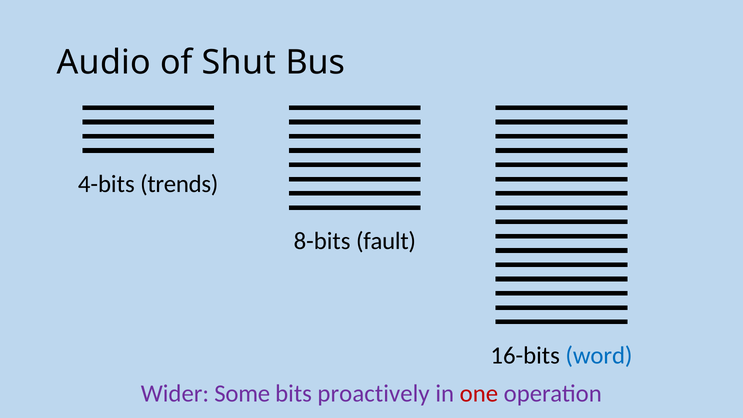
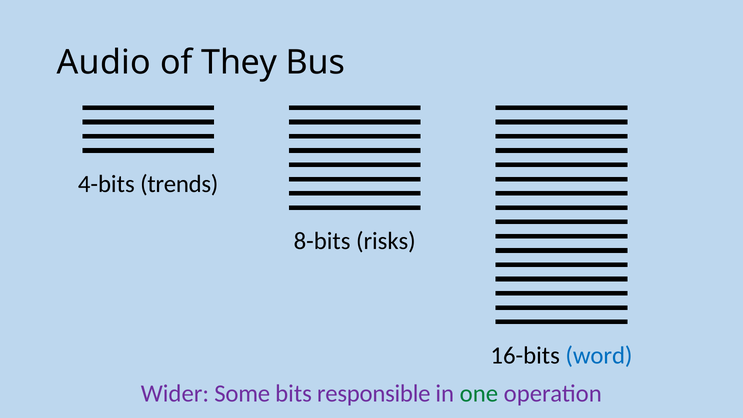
Shut: Shut -> They
fault: fault -> risks
proactively: proactively -> responsible
one colour: red -> green
